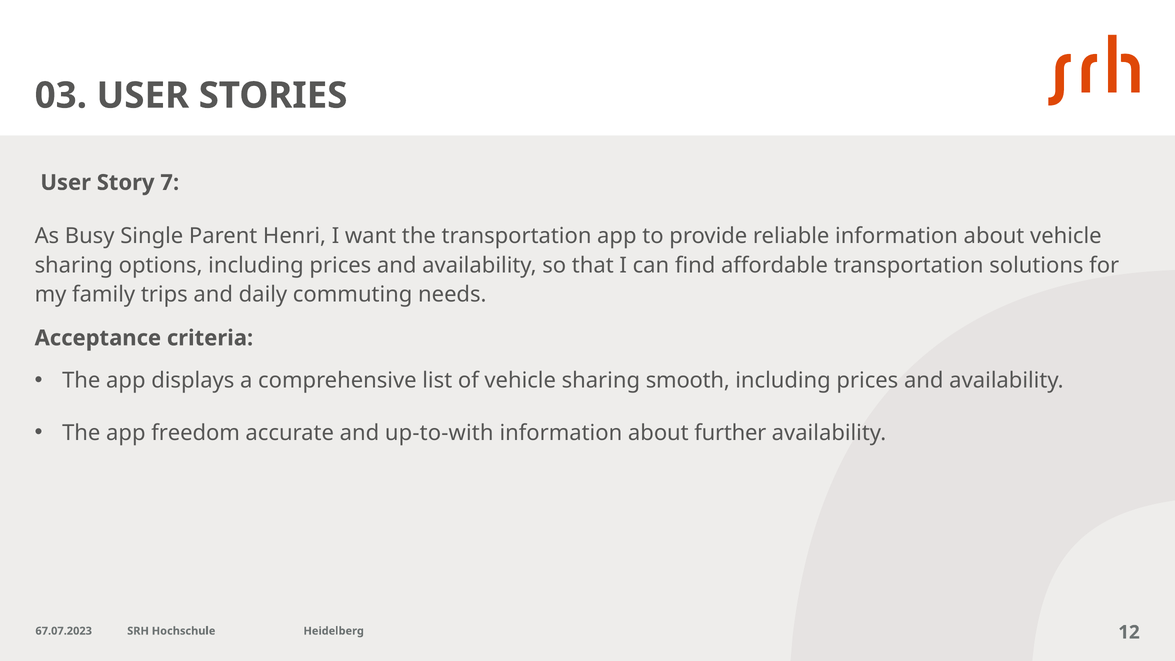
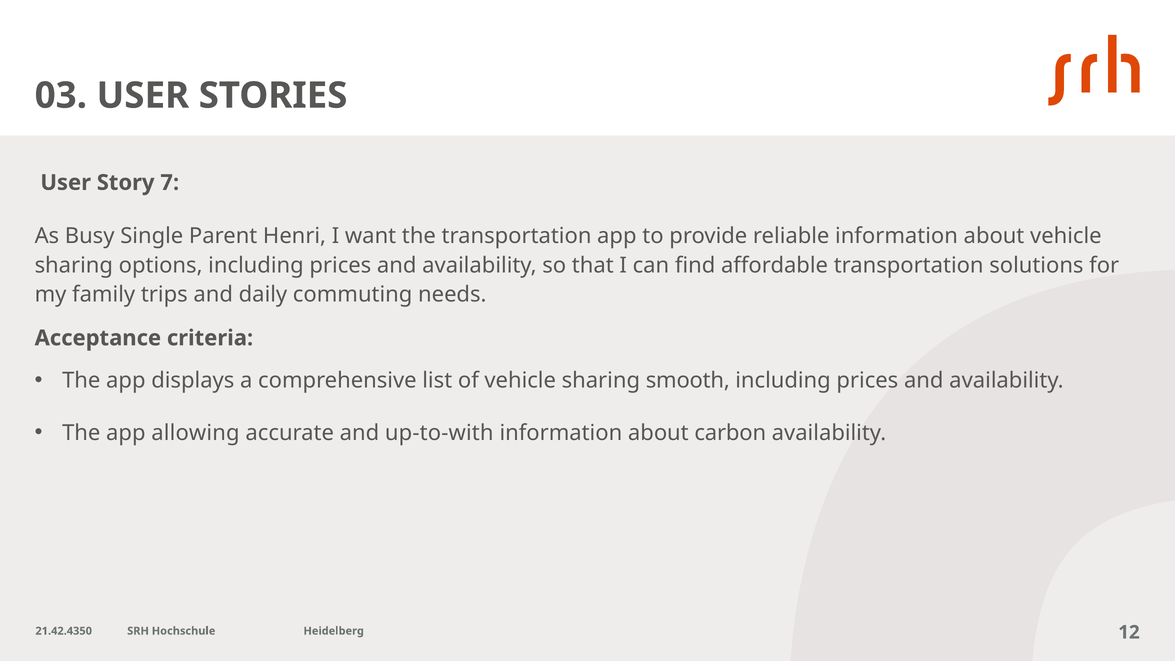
freedom: freedom -> allowing
further: further -> carbon
67.07.2023: 67.07.2023 -> 21.42.4350
